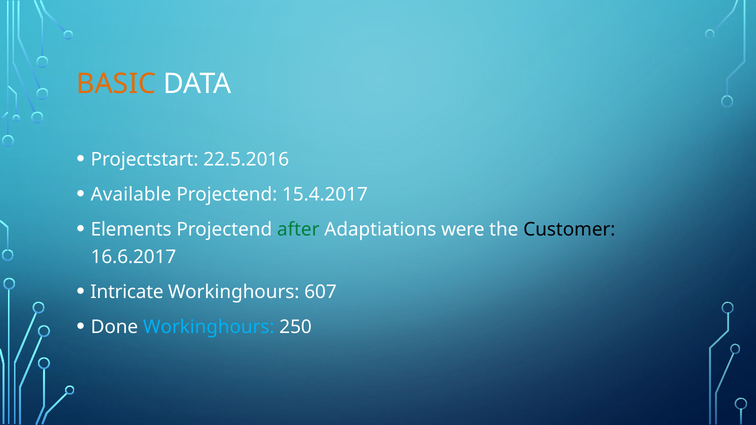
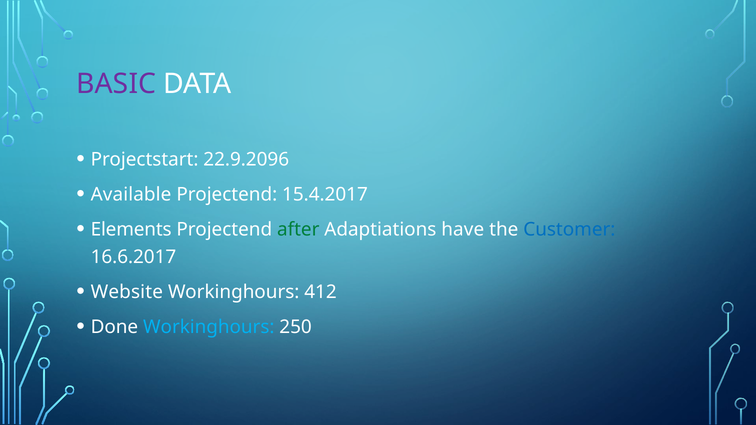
BASIC colour: orange -> purple
22.5.2016: 22.5.2016 -> 22.9.2096
were: were -> have
Customer colour: black -> blue
Intricate: Intricate -> Website
607: 607 -> 412
